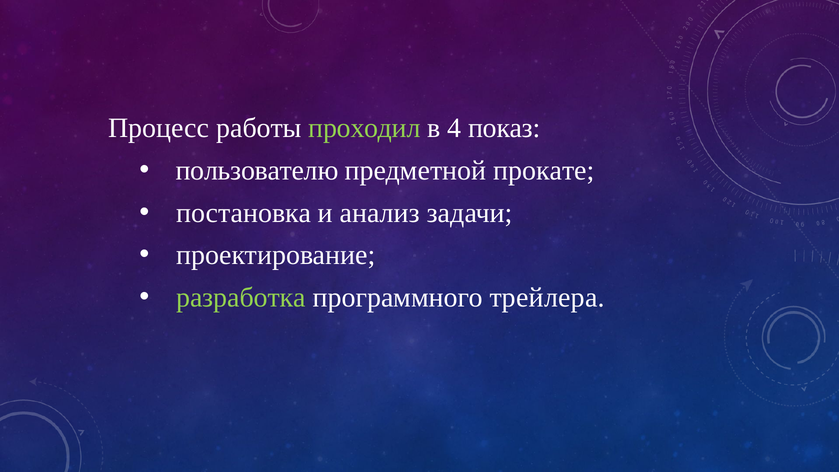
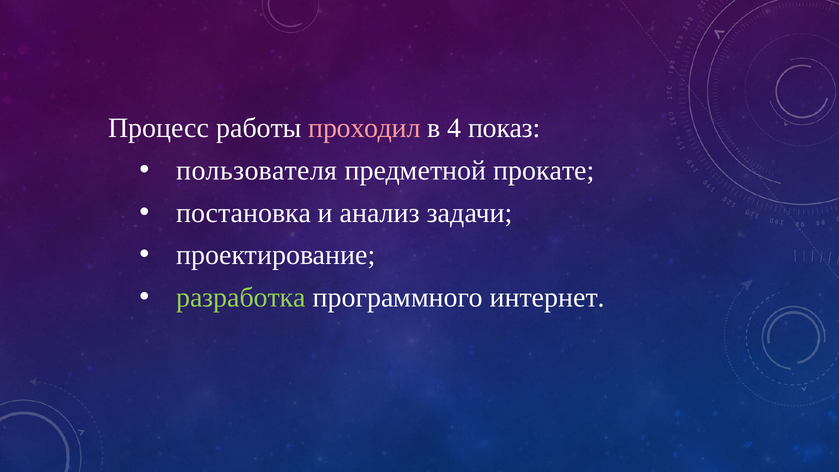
проходил colour: light green -> pink
пользователю: пользователю -> пользователя
трейлера: трейлера -> интернет
